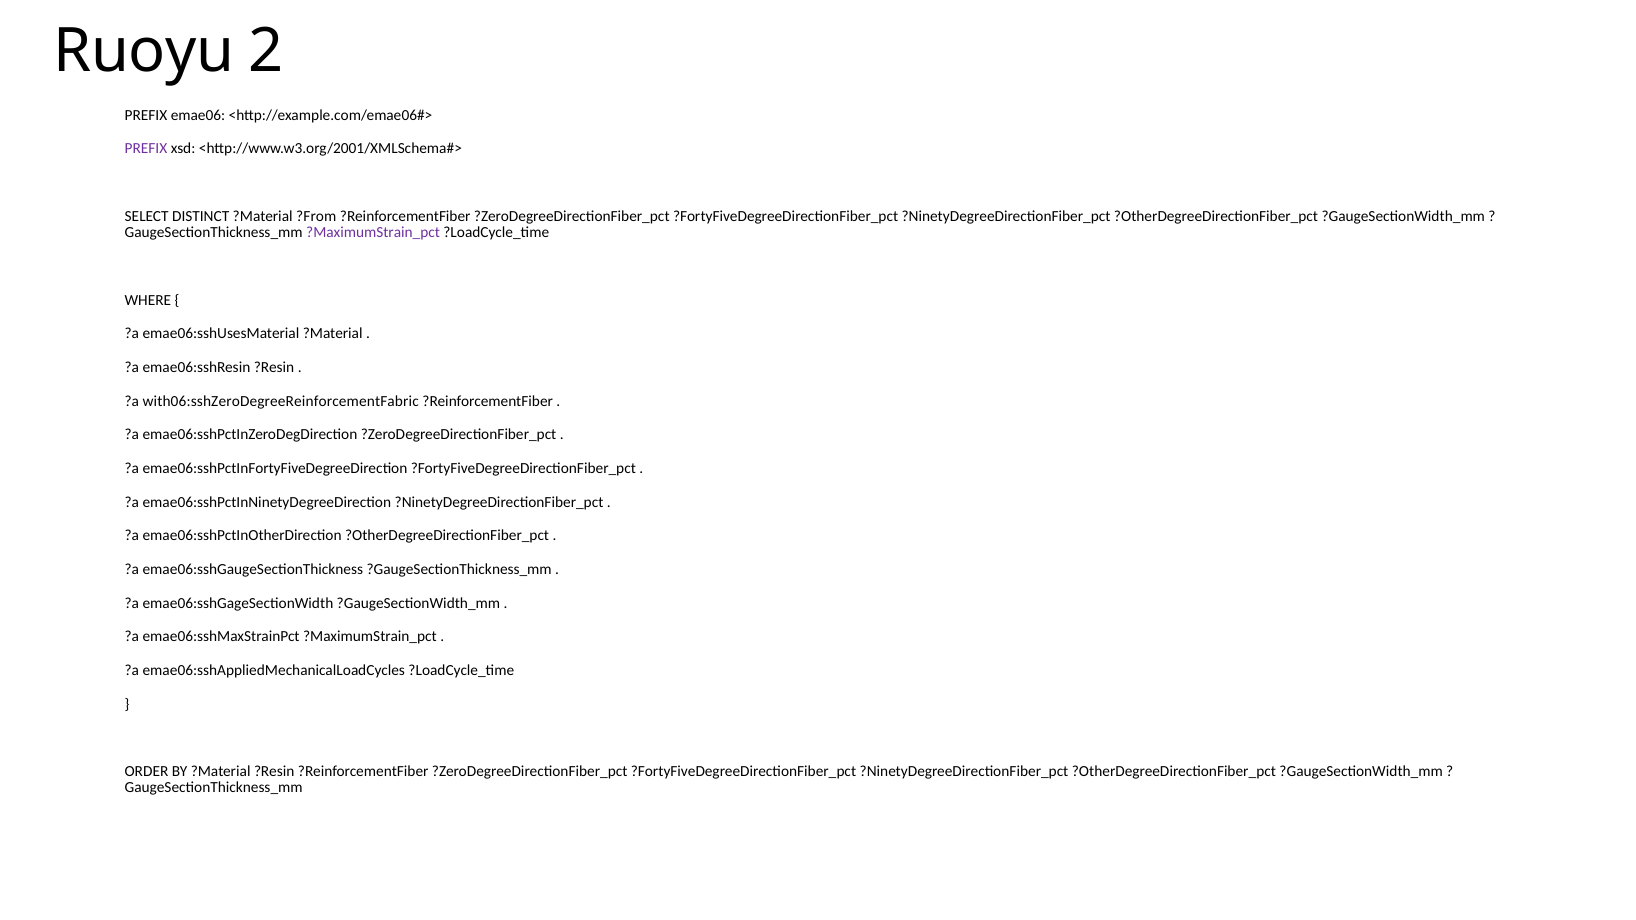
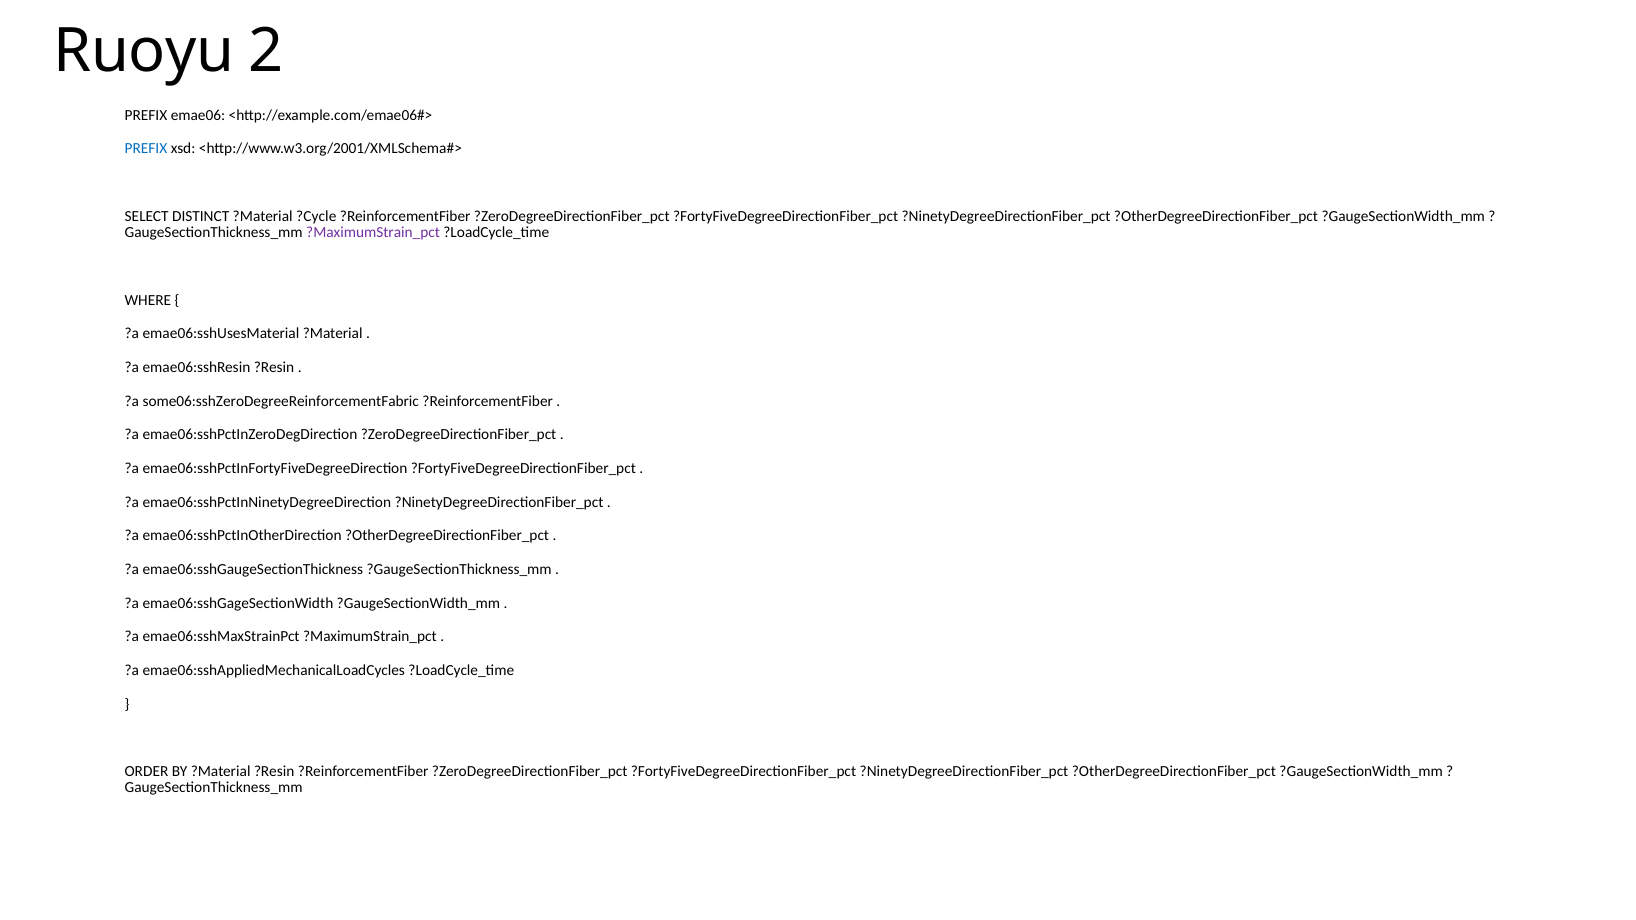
PREFIX at (146, 149) colour: purple -> blue
?From: ?From -> ?Cycle
with06:sshZeroDegreeReinforcementFabric: with06:sshZeroDegreeReinforcementFabric -> some06:sshZeroDegreeReinforcementFabric
